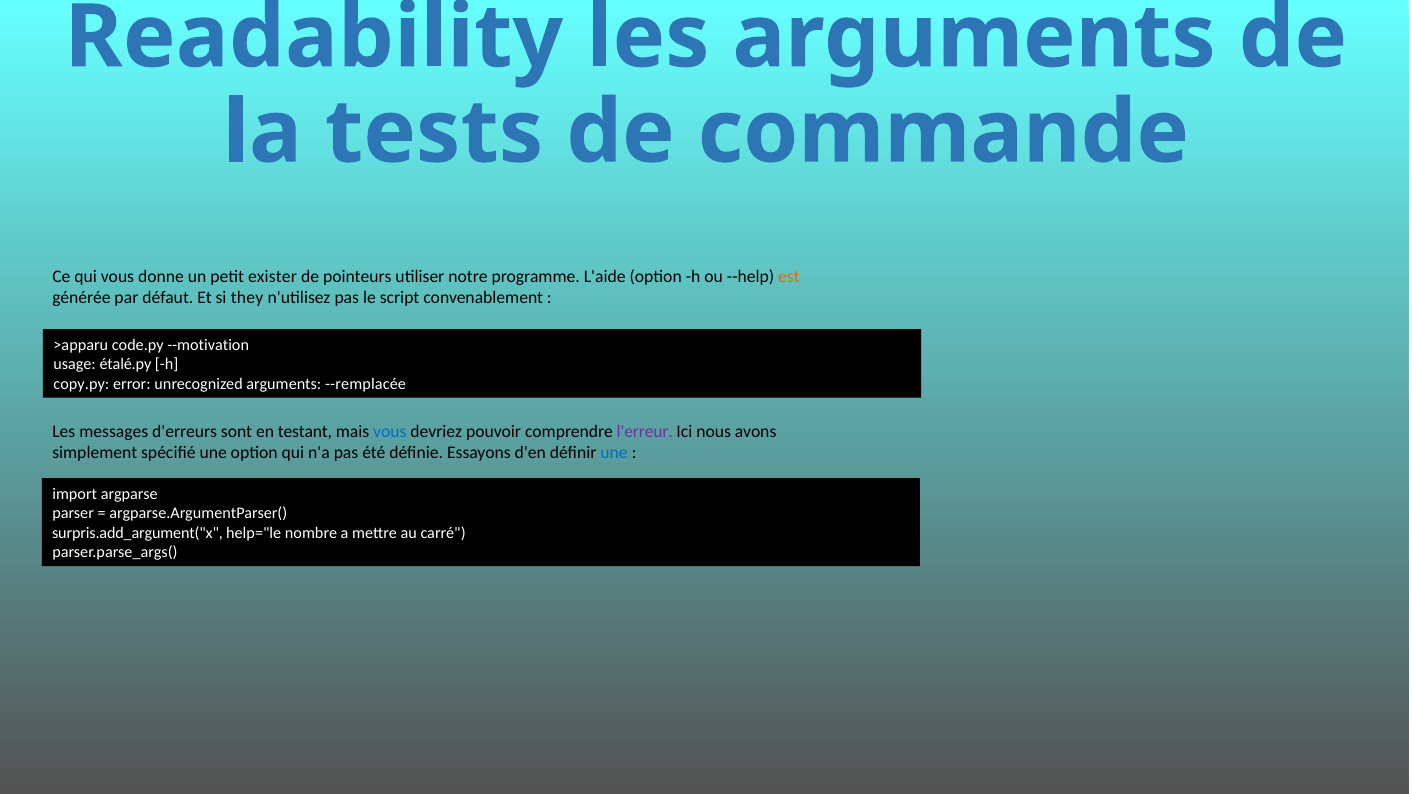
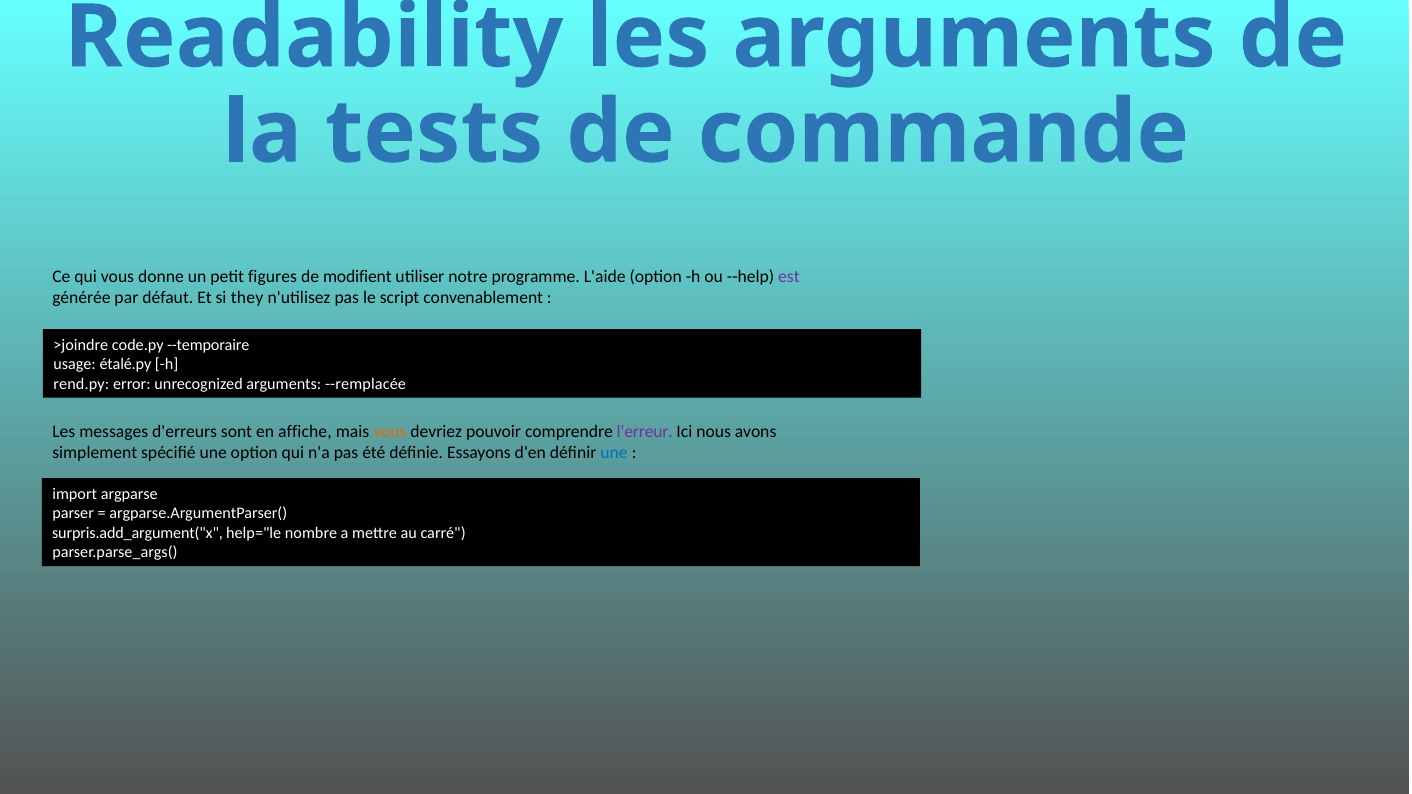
exister: exister -> figures
pointeurs: pointeurs -> modifient
est colour: orange -> purple
>apparu: >apparu -> >joindre
--motivation: --motivation -> --temporaire
copy.py: copy.py -> rend.py
testant: testant -> affiche
vous at (390, 432) colour: blue -> orange
